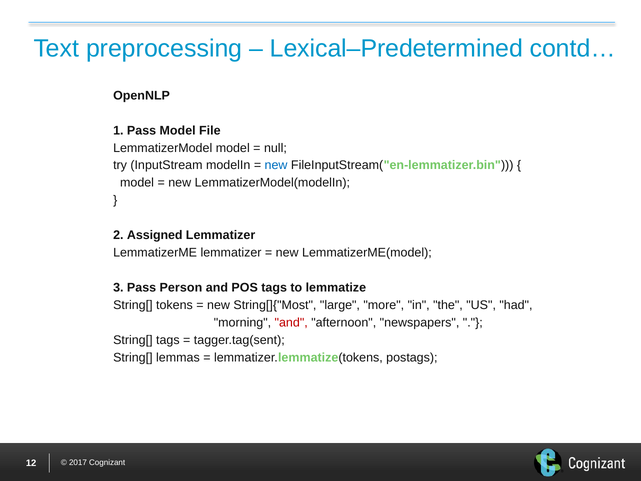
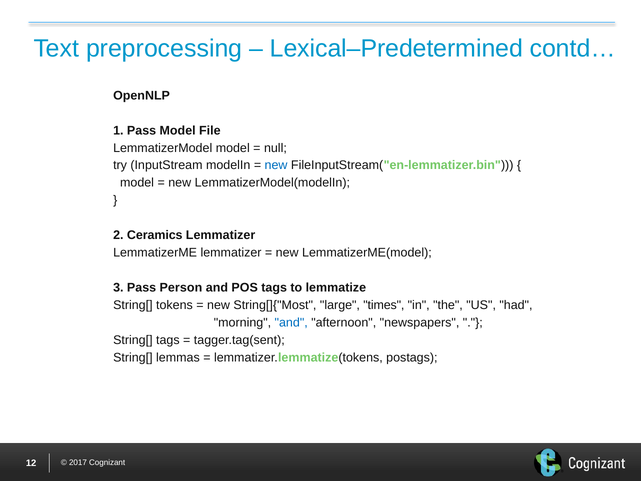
Assigned: Assigned -> Ceramics
more: more -> times
and at (291, 322) colour: red -> blue
